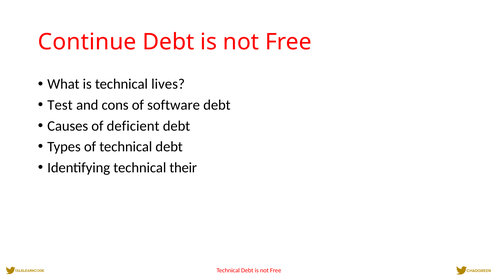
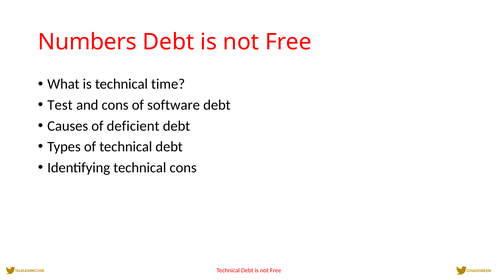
Continue: Continue -> Numbers
lives: lives -> time
technical their: their -> cons
